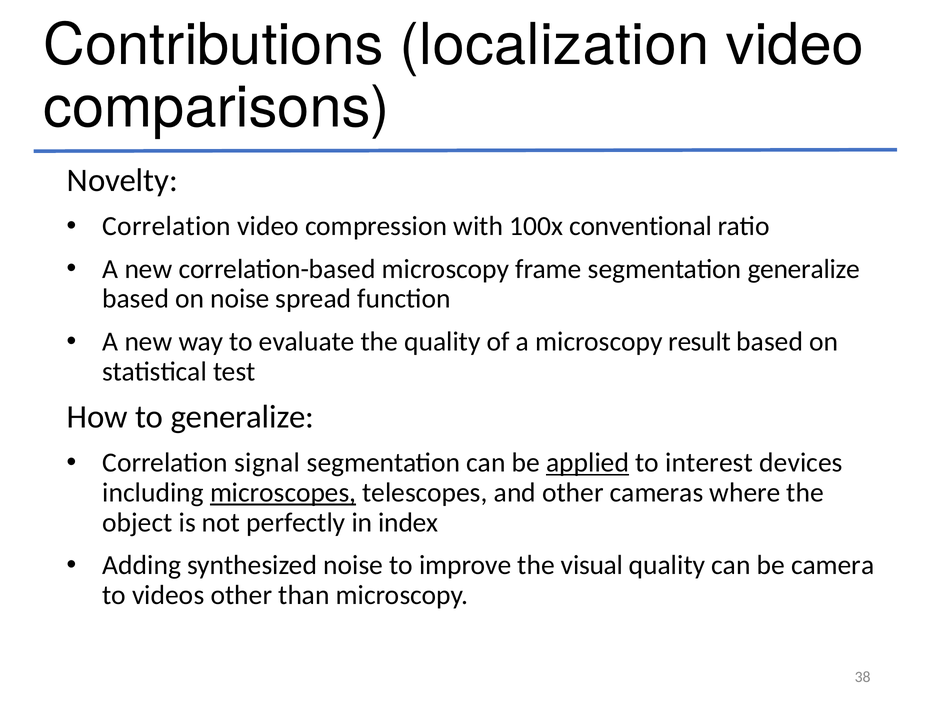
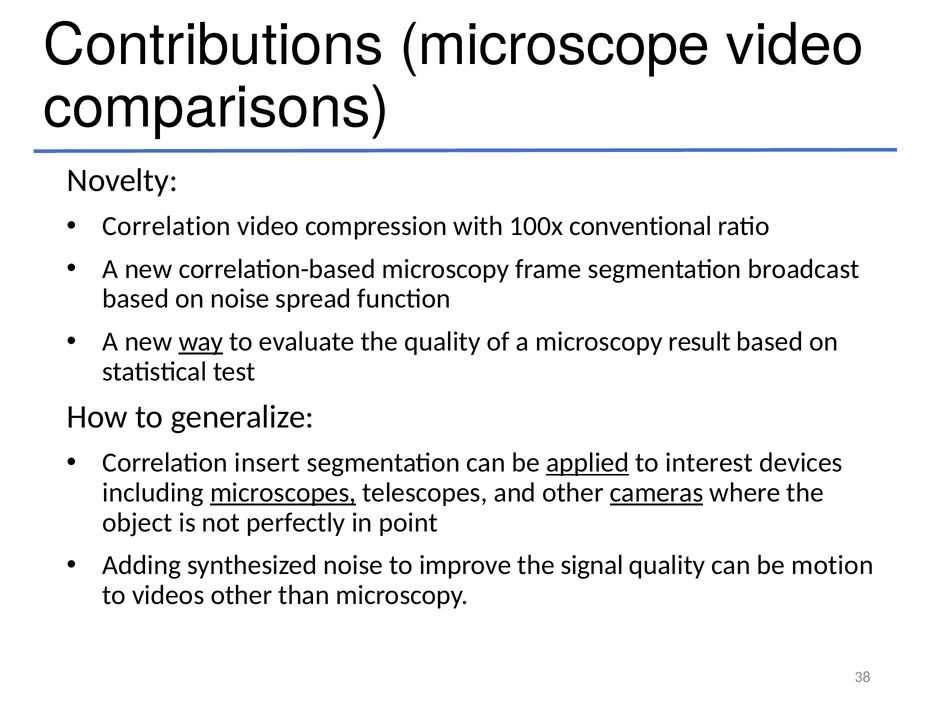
localization: localization -> microscope
segmentation generalize: generalize -> broadcast
way underline: none -> present
signal: signal -> insert
cameras underline: none -> present
index: index -> point
visual: visual -> signal
camera: camera -> motion
